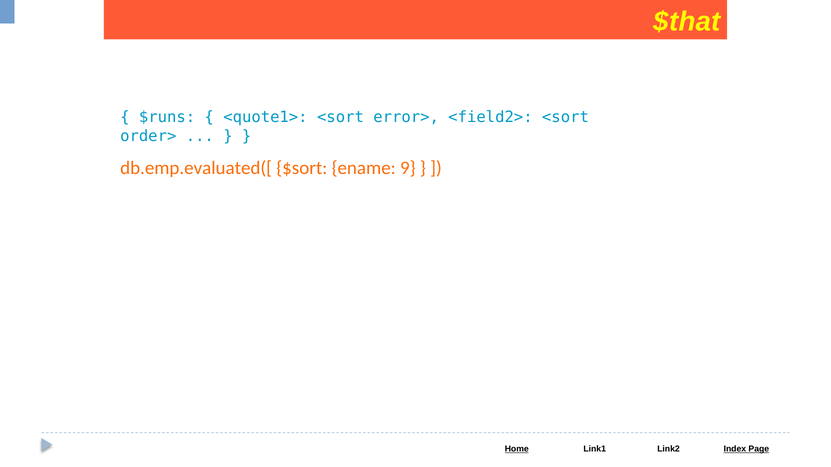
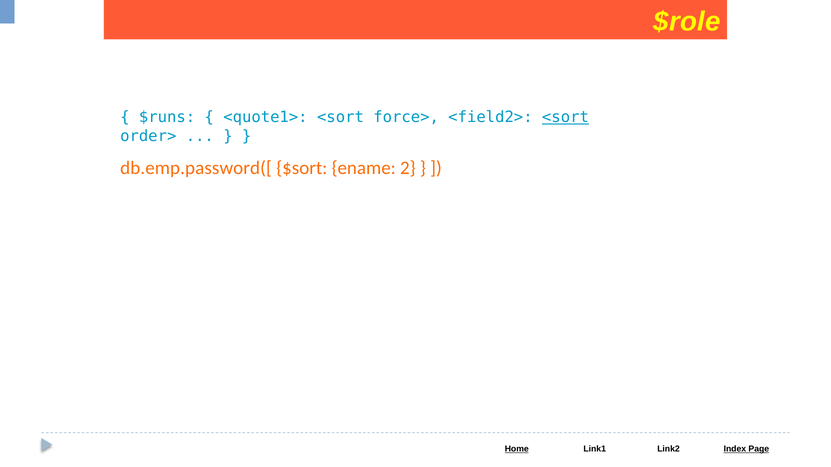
$that: $that -> $role
error>: error> -> force>
<sort at (565, 117) underline: none -> present
db.emp.evaluated([: db.emp.evaluated([ -> db.emp.password([
9: 9 -> 2
